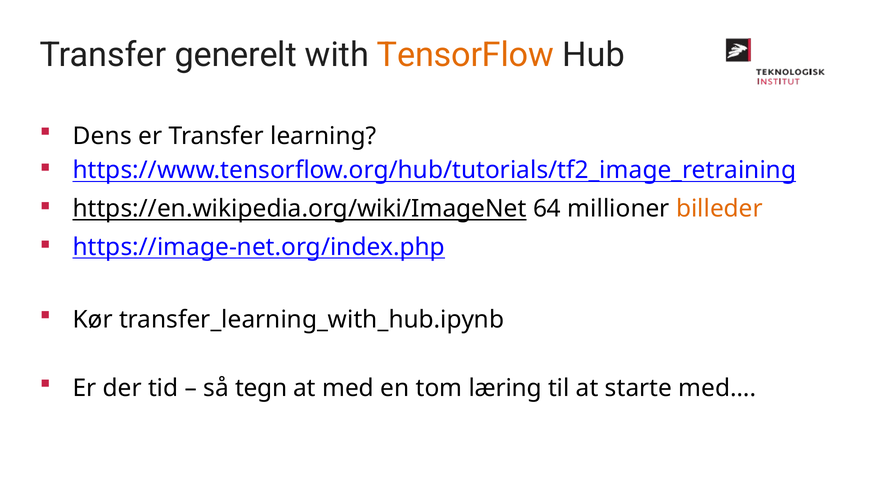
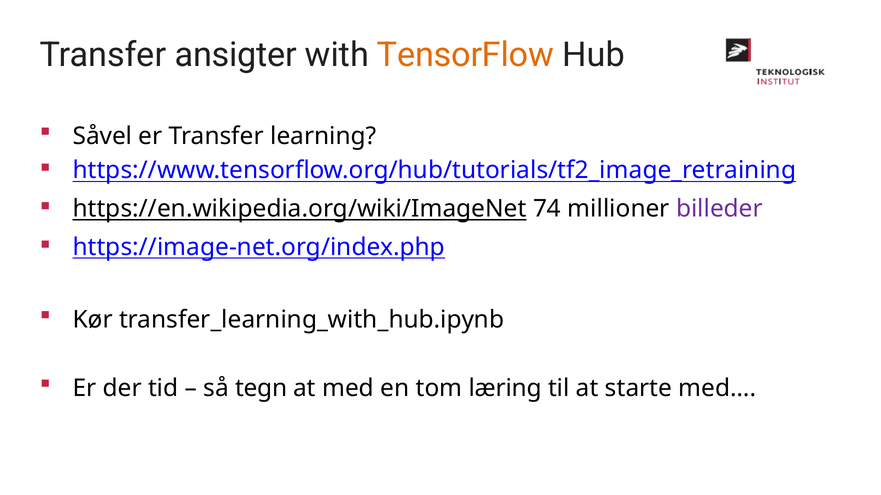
generelt: generelt -> ansigter
Dens: Dens -> Såvel
64: 64 -> 74
billeder colour: orange -> purple
